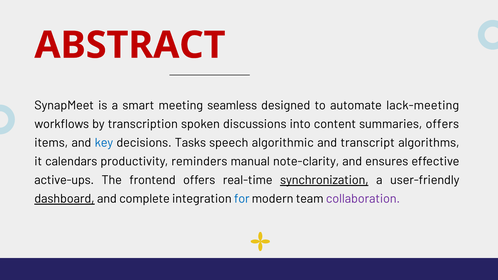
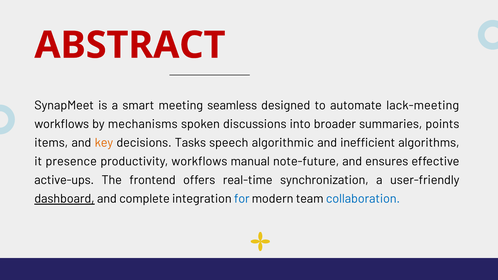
transcription: transcription -> mechanisms
content: content -> broader
summaries offers: offers -> points
key colour: blue -> orange
transcript: transcript -> inefficient
calendars: calendars -> presence
productivity reminders: reminders -> workflows
note-clarity: note-clarity -> note-future
synchronization underline: present -> none
collaboration colour: purple -> blue
